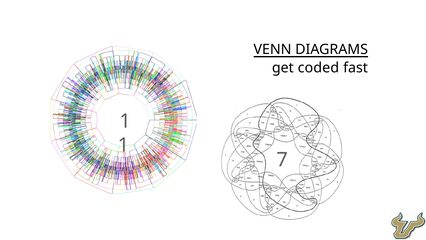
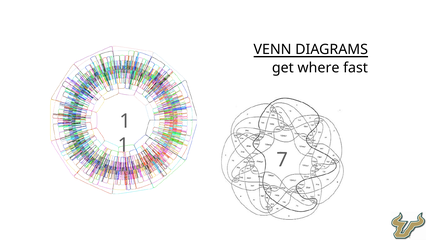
coded: coded -> where
